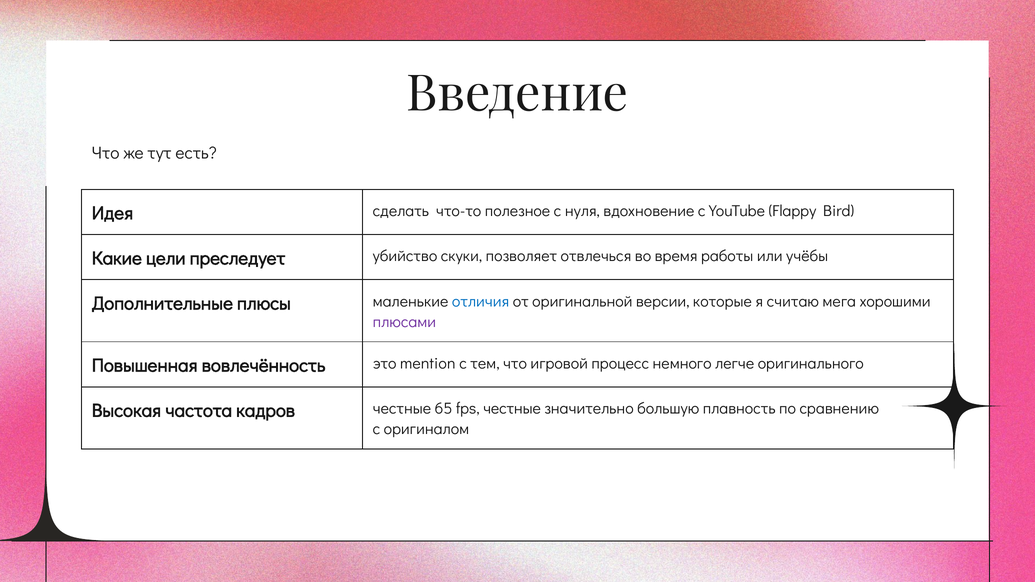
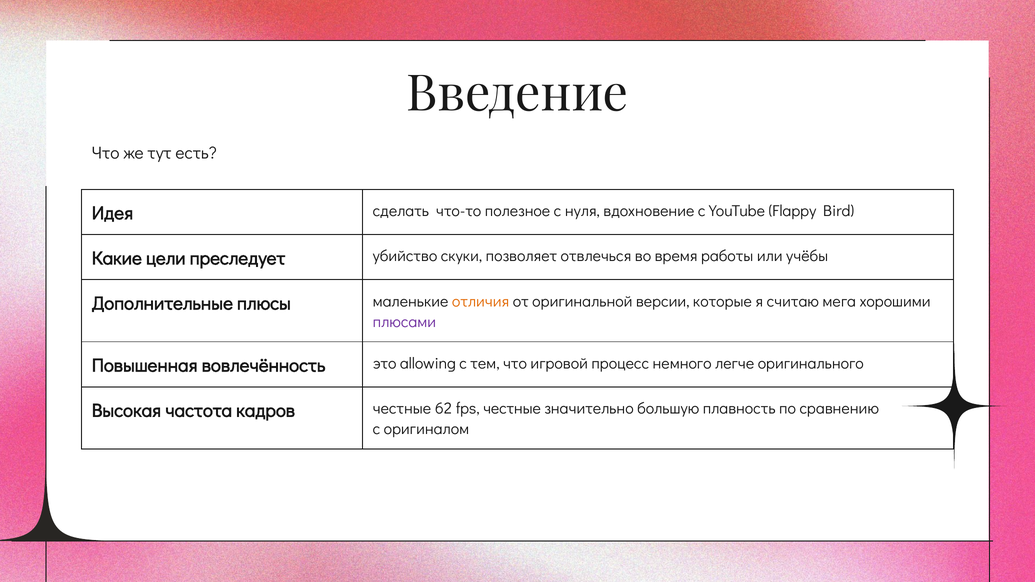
отличия colour: blue -> orange
mention: mention -> allowing
65: 65 -> 62
